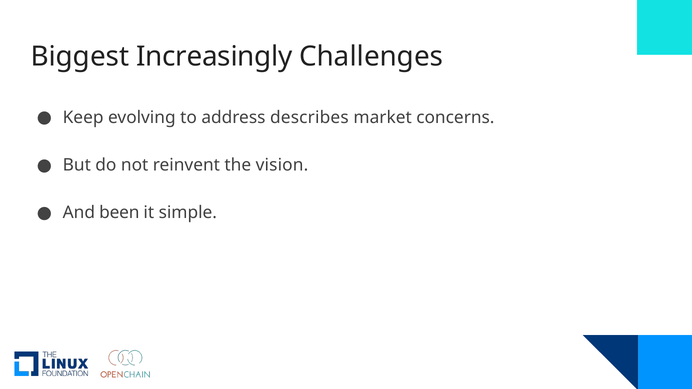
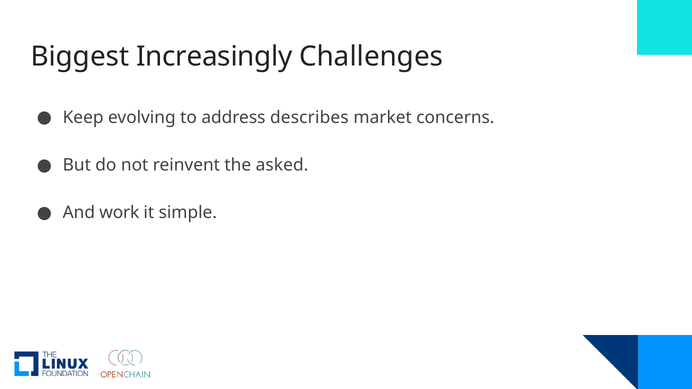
vision: vision -> asked
been: been -> work
